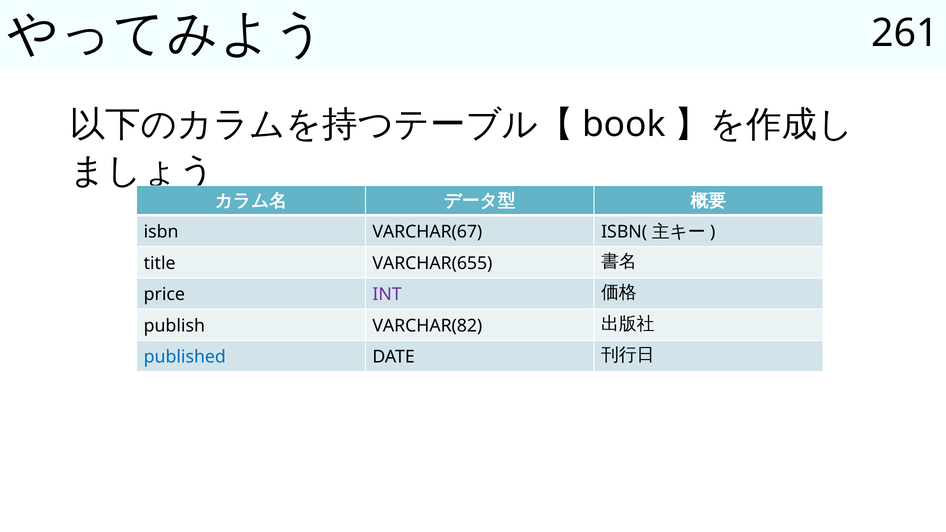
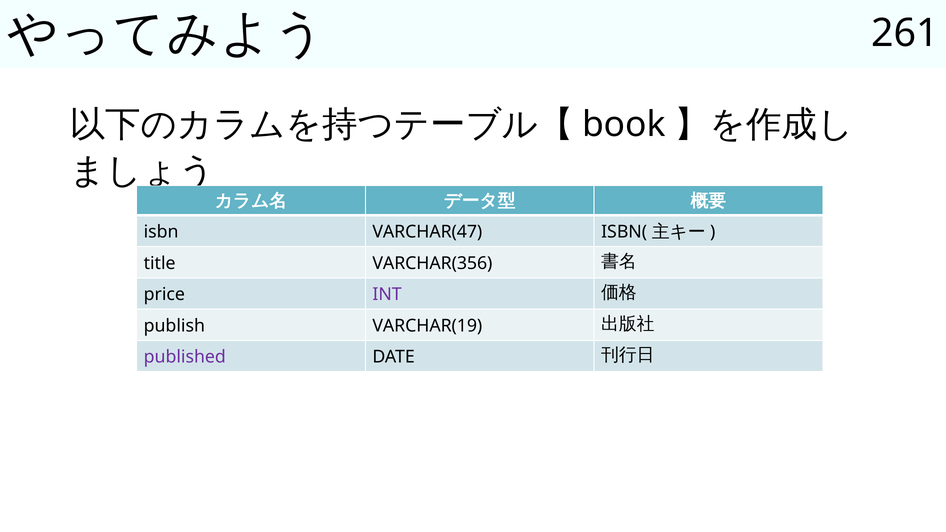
VARCHAR(67: VARCHAR(67 -> VARCHAR(47
VARCHAR(655: VARCHAR(655 -> VARCHAR(356
VARCHAR(82: VARCHAR(82 -> VARCHAR(19
published colour: blue -> purple
